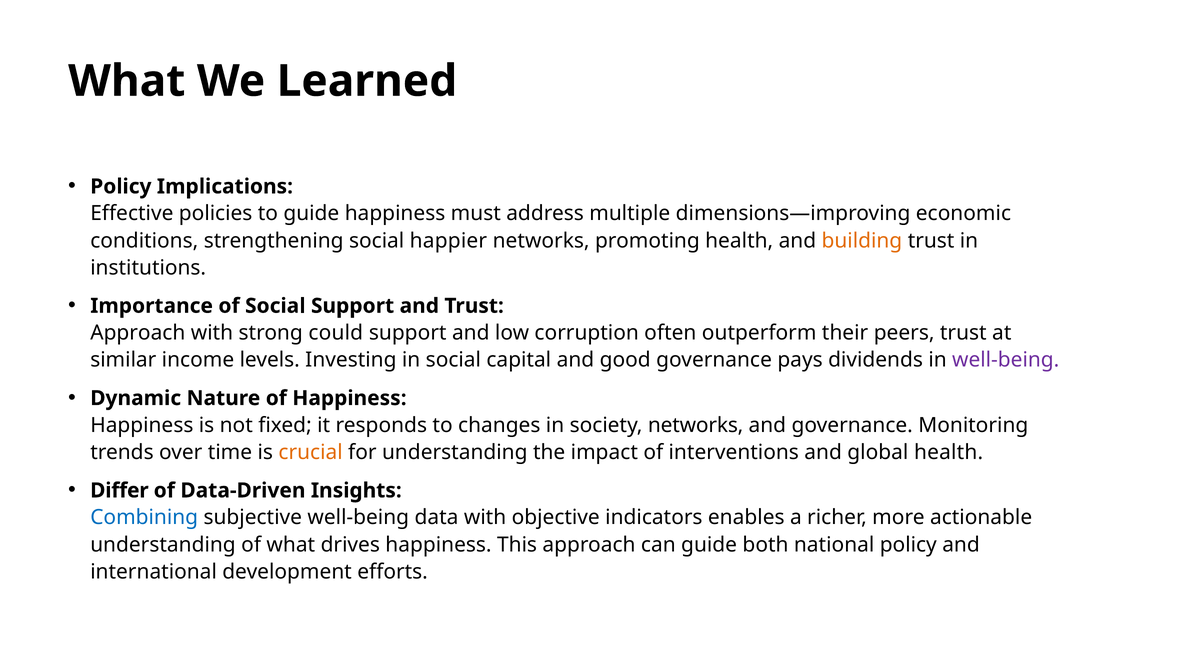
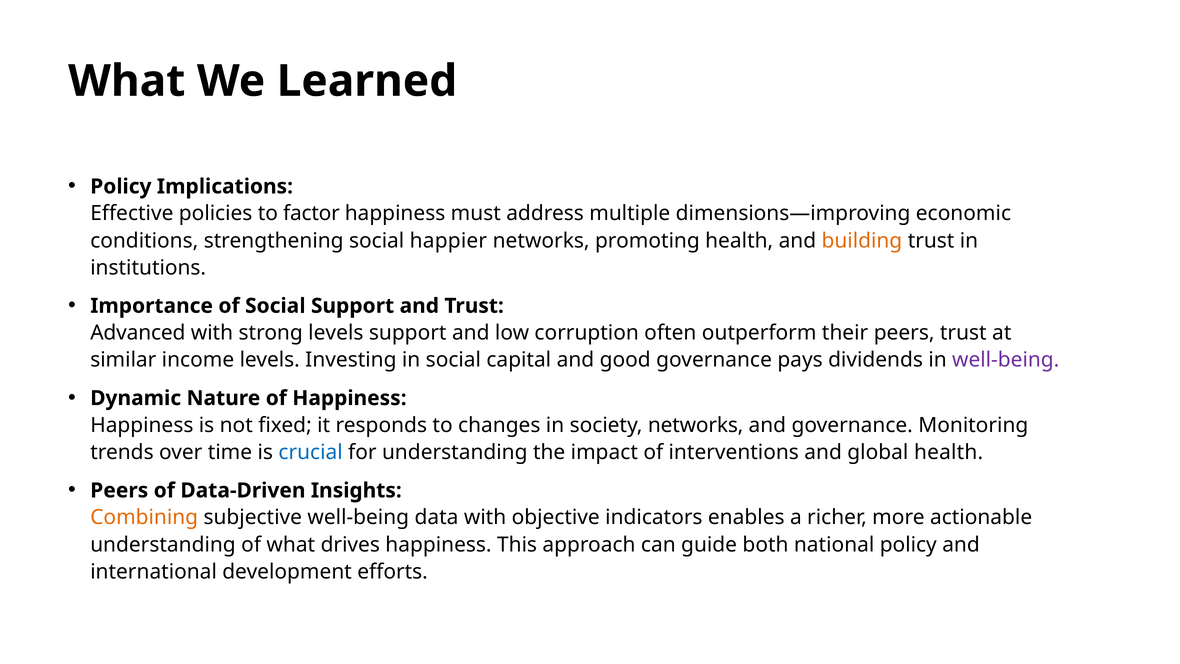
to guide: guide -> factor
Approach at (138, 333): Approach -> Advanced
strong could: could -> levels
crucial colour: orange -> blue
Differ at (119, 490): Differ -> Peers
Combining colour: blue -> orange
